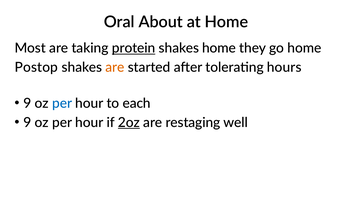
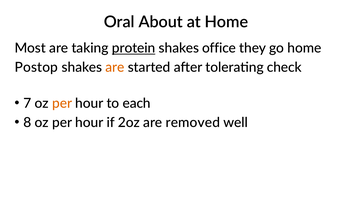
shakes home: home -> office
hours: hours -> check
9 at (27, 103): 9 -> 7
per at (62, 103) colour: blue -> orange
9 at (27, 122): 9 -> 8
2oz underline: present -> none
restaging: restaging -> removed
